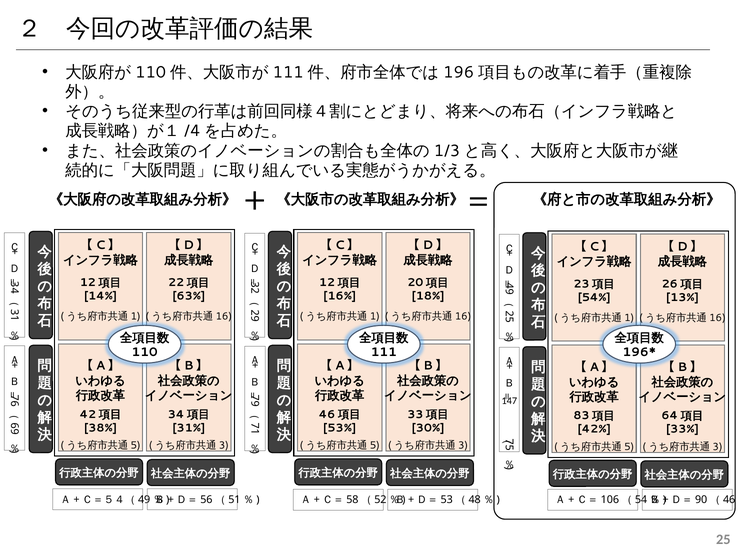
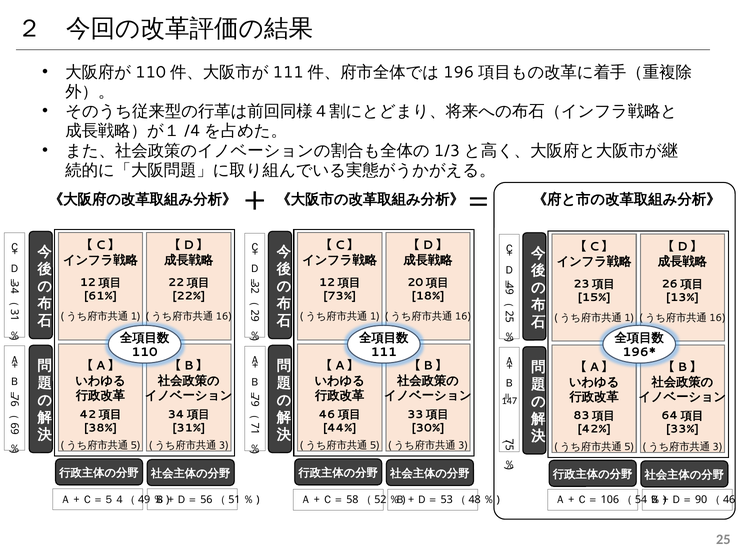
14%: 14% -> 61%
63%: 63% -> 22%
16%: 16% -> 73%
54%: 54% -> 15%
53%: 53% -> 44%
